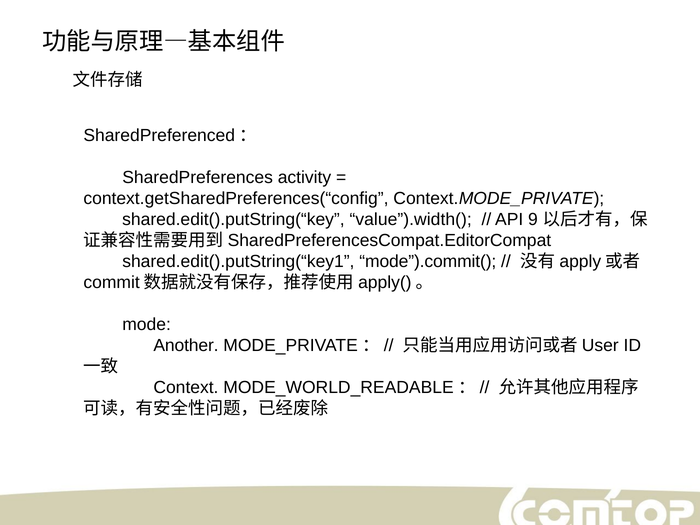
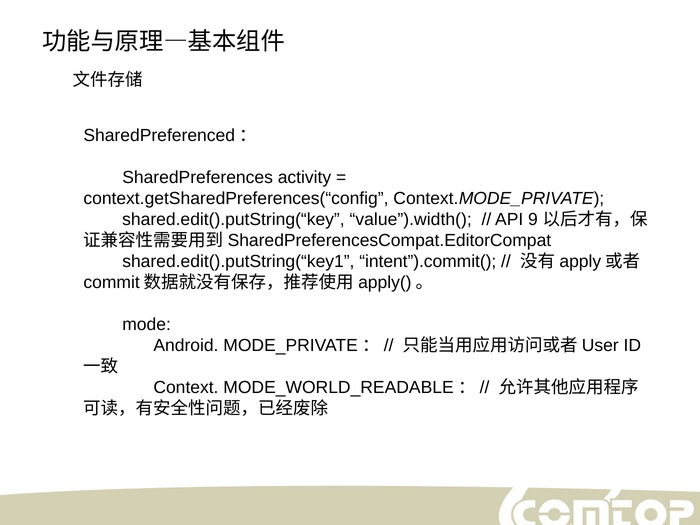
mode”).commit(: mode”).commit( -> intent”).commit(
Another: Another -> Android
